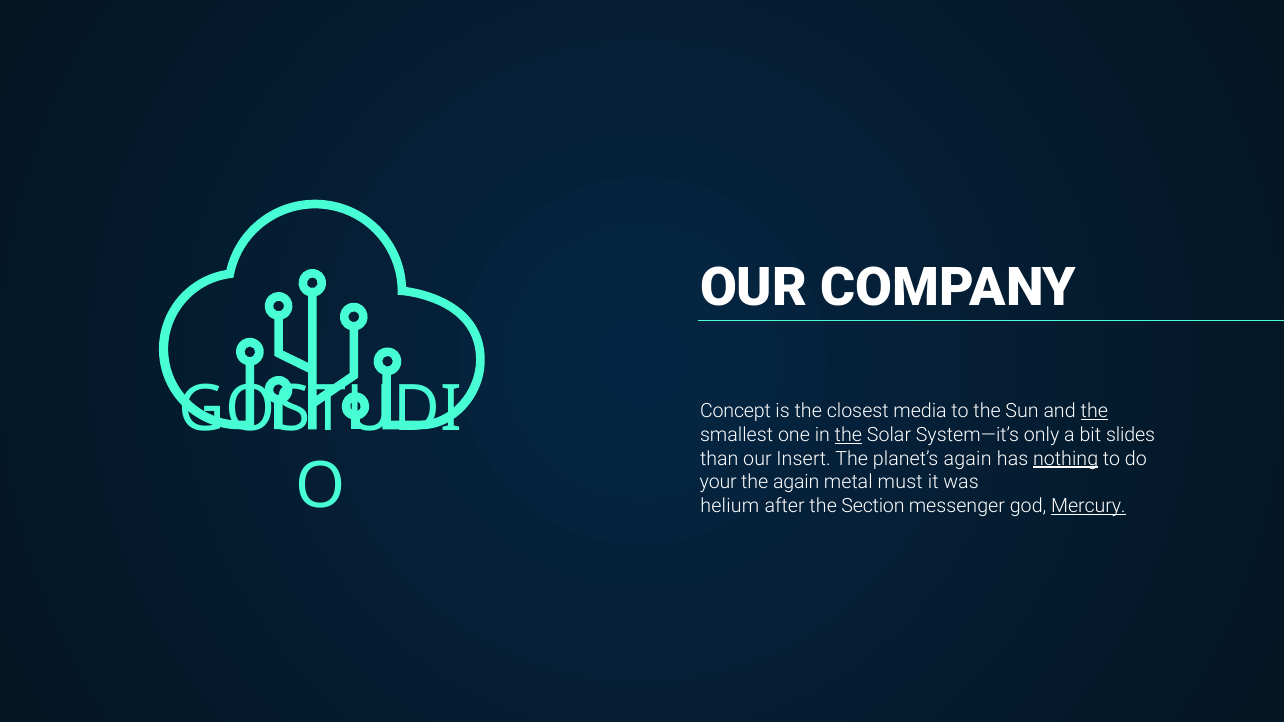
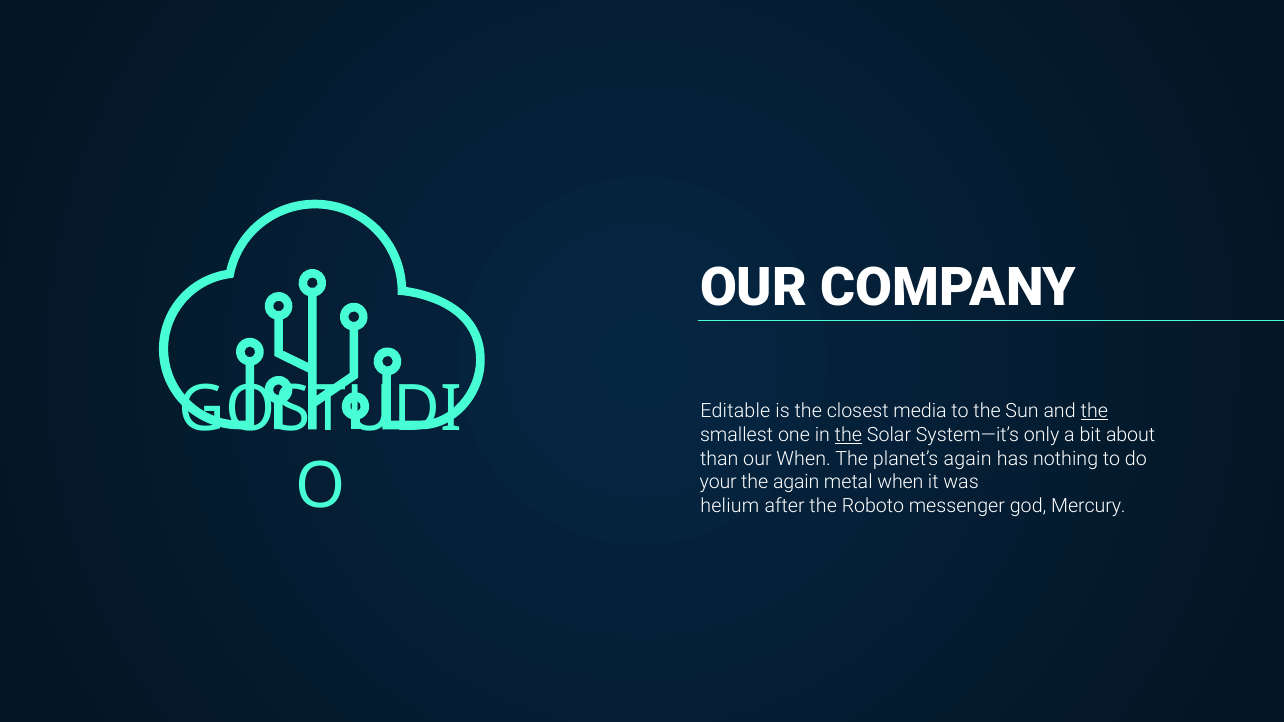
Concept: Concept -> Editable
slides: slides -> about
our Insert: Insert -> When
nothing underline: present -> none
metal must: must -> when
Section: Section -> Roboto
Mercury underline: present -> none
